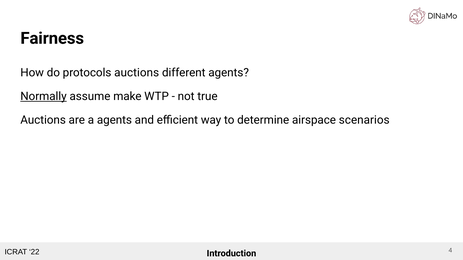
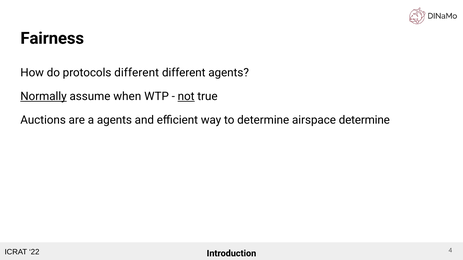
protocols auctions: auctions -> different
make: make -> when
not underline: none -> present
airspace scenarios: scenarios -> determine
